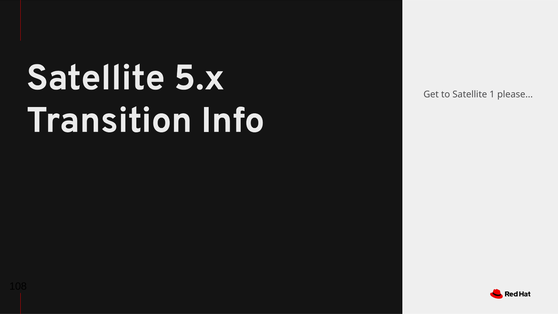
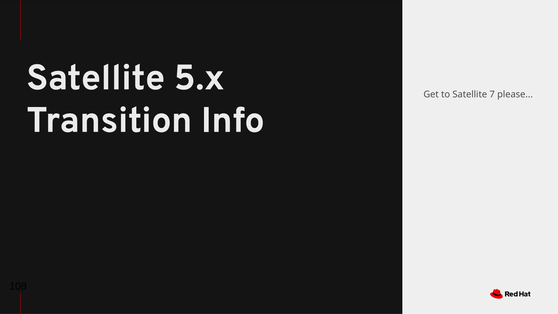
1: 1 -> 7
